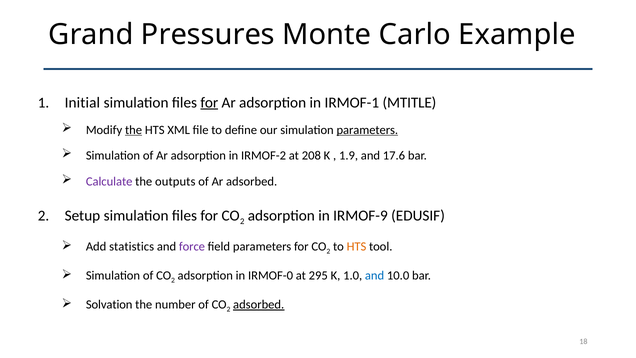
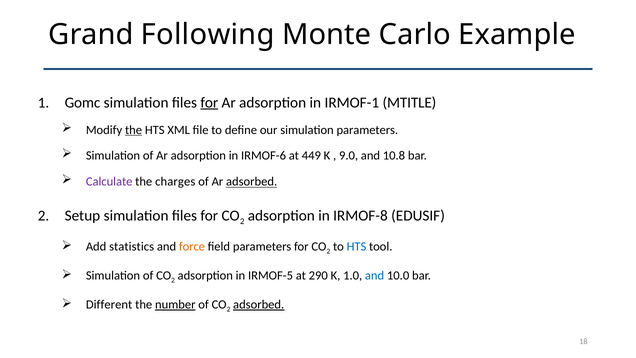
Pressures: Pressures -> Following
Initial: Initial -> Gomc
parameters at (367, 130) underline: present -> none
IRMOF-2: IRMOF-2 -> IRMOF-6
208: 208 -> 449
1.9: 1.9 -> 9.0
17.6: 17.6 -> 10.8
outputs: outputs -> charges
adsorbed at (252, 182) underline: none -> present
IRMOF-9: IRMOF-9 -> IRMOF-8
force colour: purple -> orange
HTS at (356, 246) colour: orange -> blue
IRMOF-0: IRMOF-0 -> IRMOF-5
295: 295 -> 290
Solvation: Solvation -> Different
number underline: none -> present
